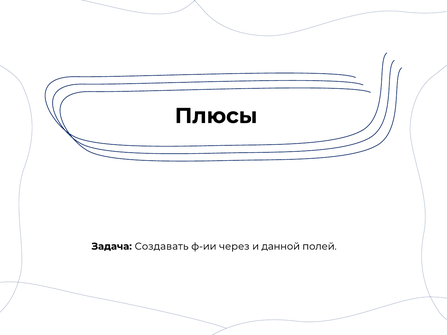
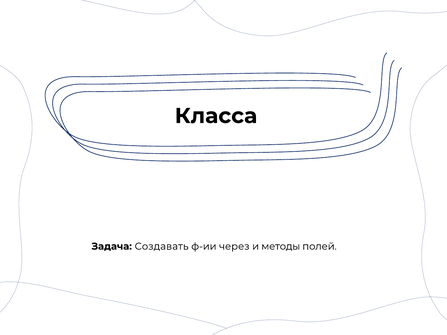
Плюсы: Плюсы -> Класса
данной: данной -> методы
